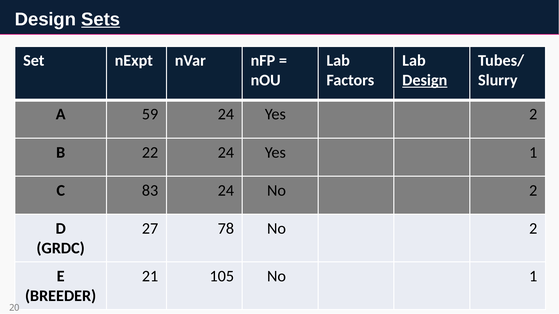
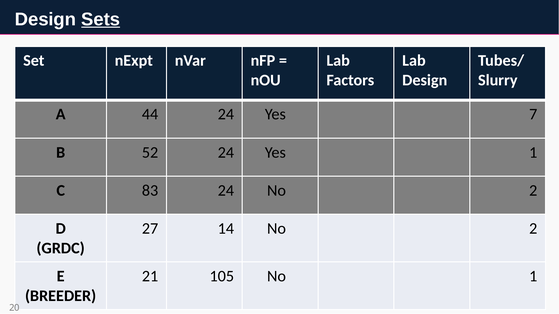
Design at (425, 80) underline: present -> none
59: 59 -> 44
2 at (533, 114): 2 -> 7
22: 22 -> 52
78: 78 -> 14
